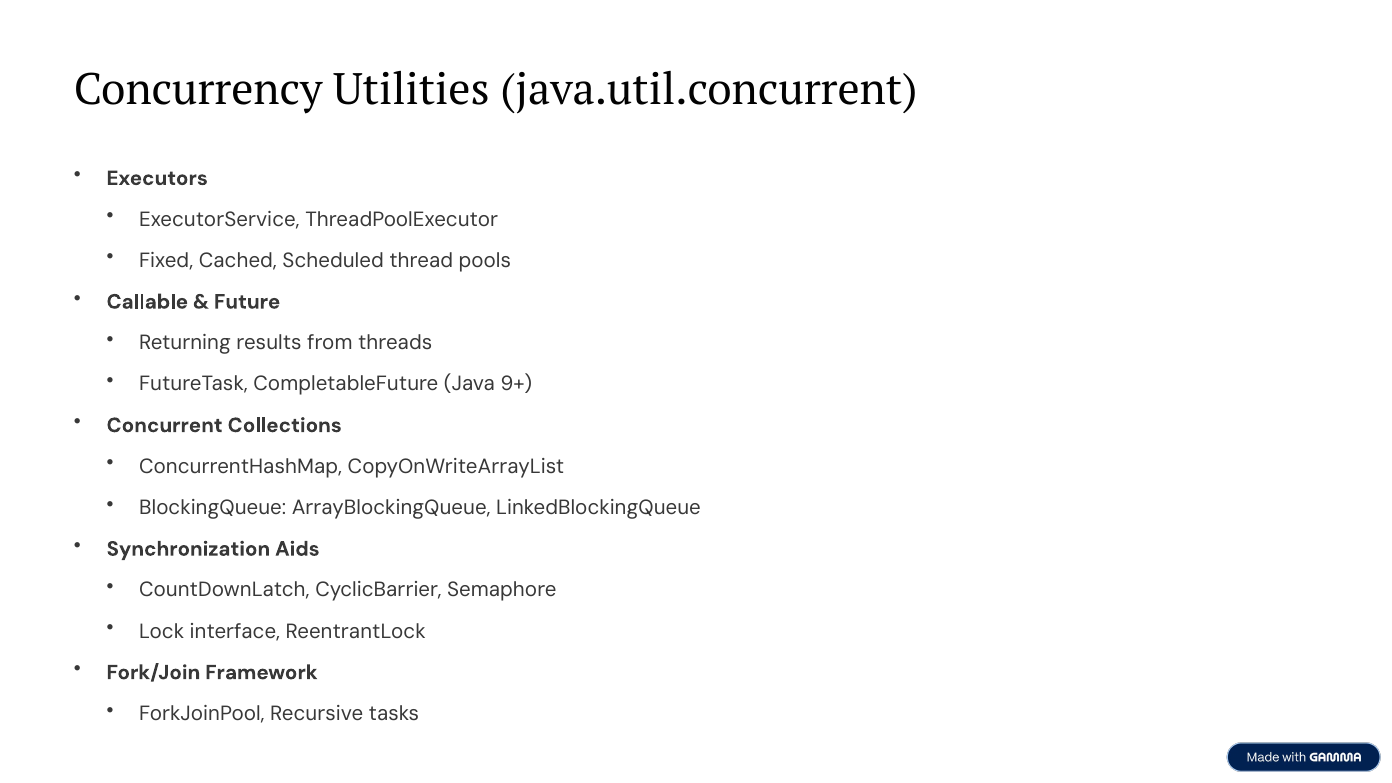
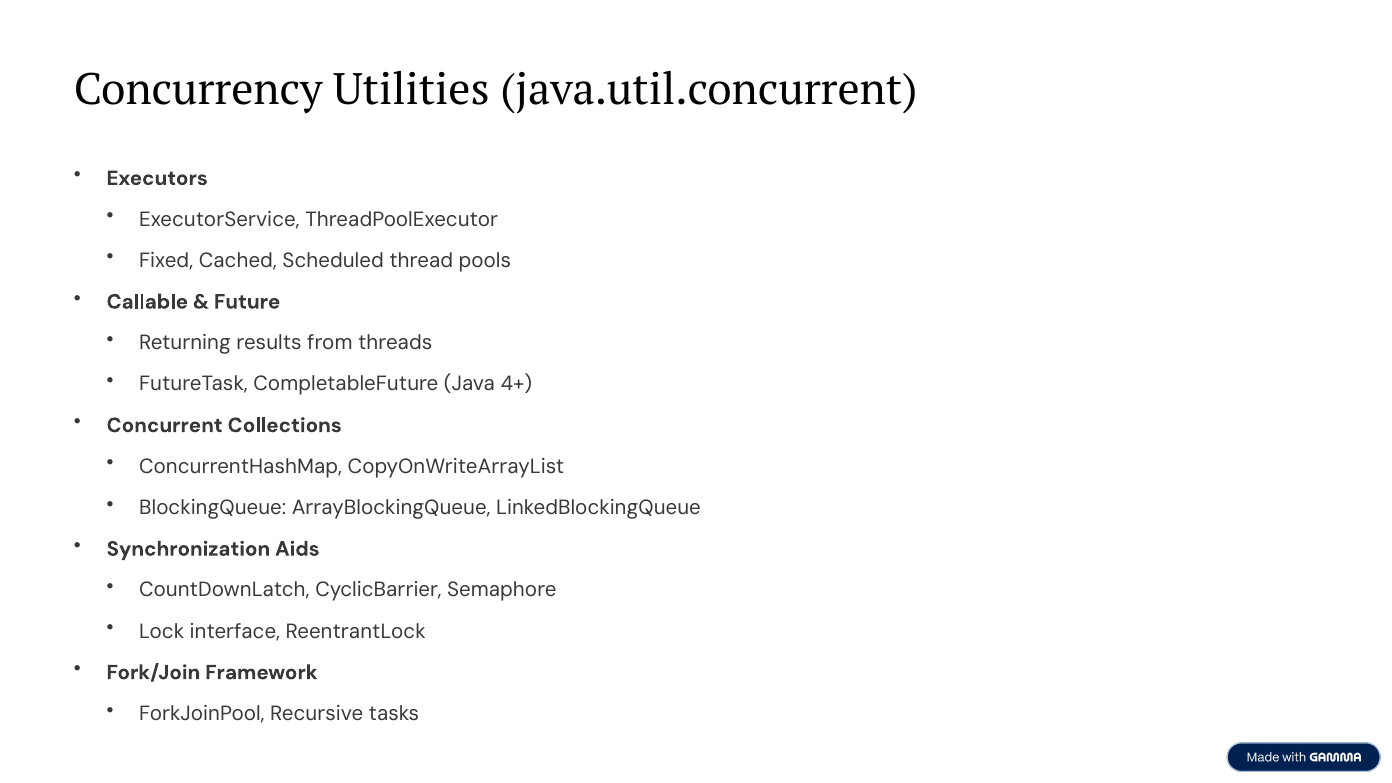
9+: 9+ -> 4+
